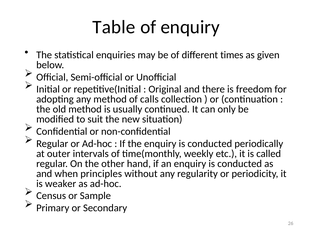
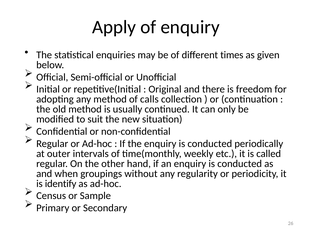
Table: Table -> Apply
principles: principles -> groupings
weaker: weaker -> identify
